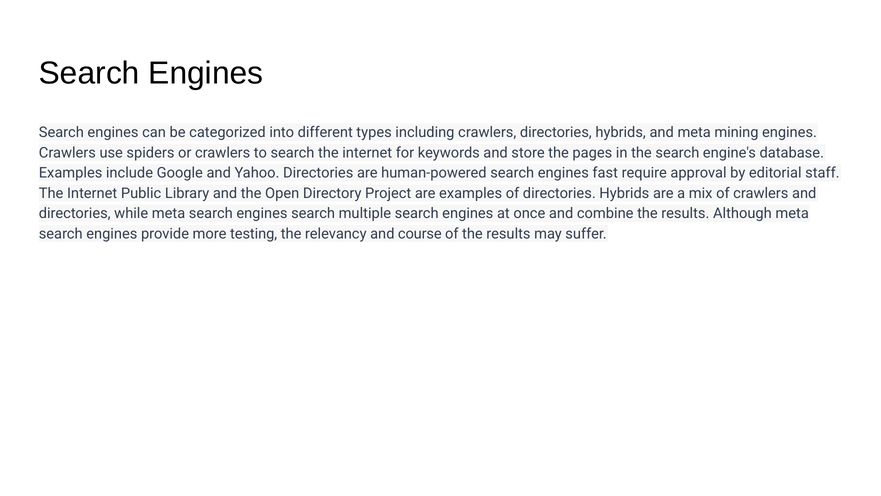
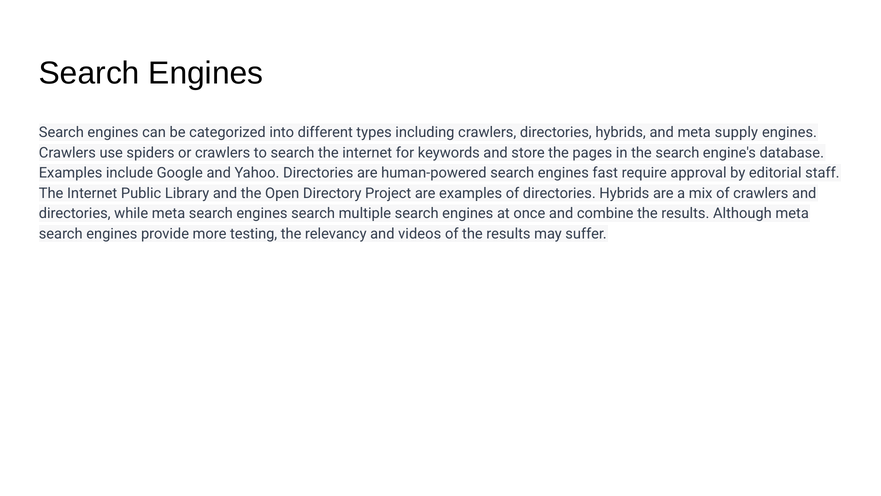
mining: mining -> supply
course: course -> videos
